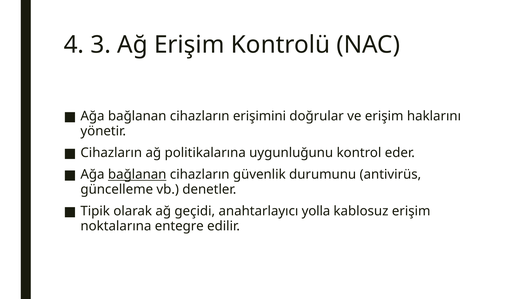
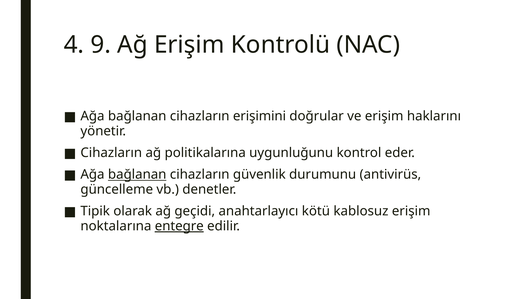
3: 3 -> 9
yolla: yolla -> kötü
entegre underline: none -> present
